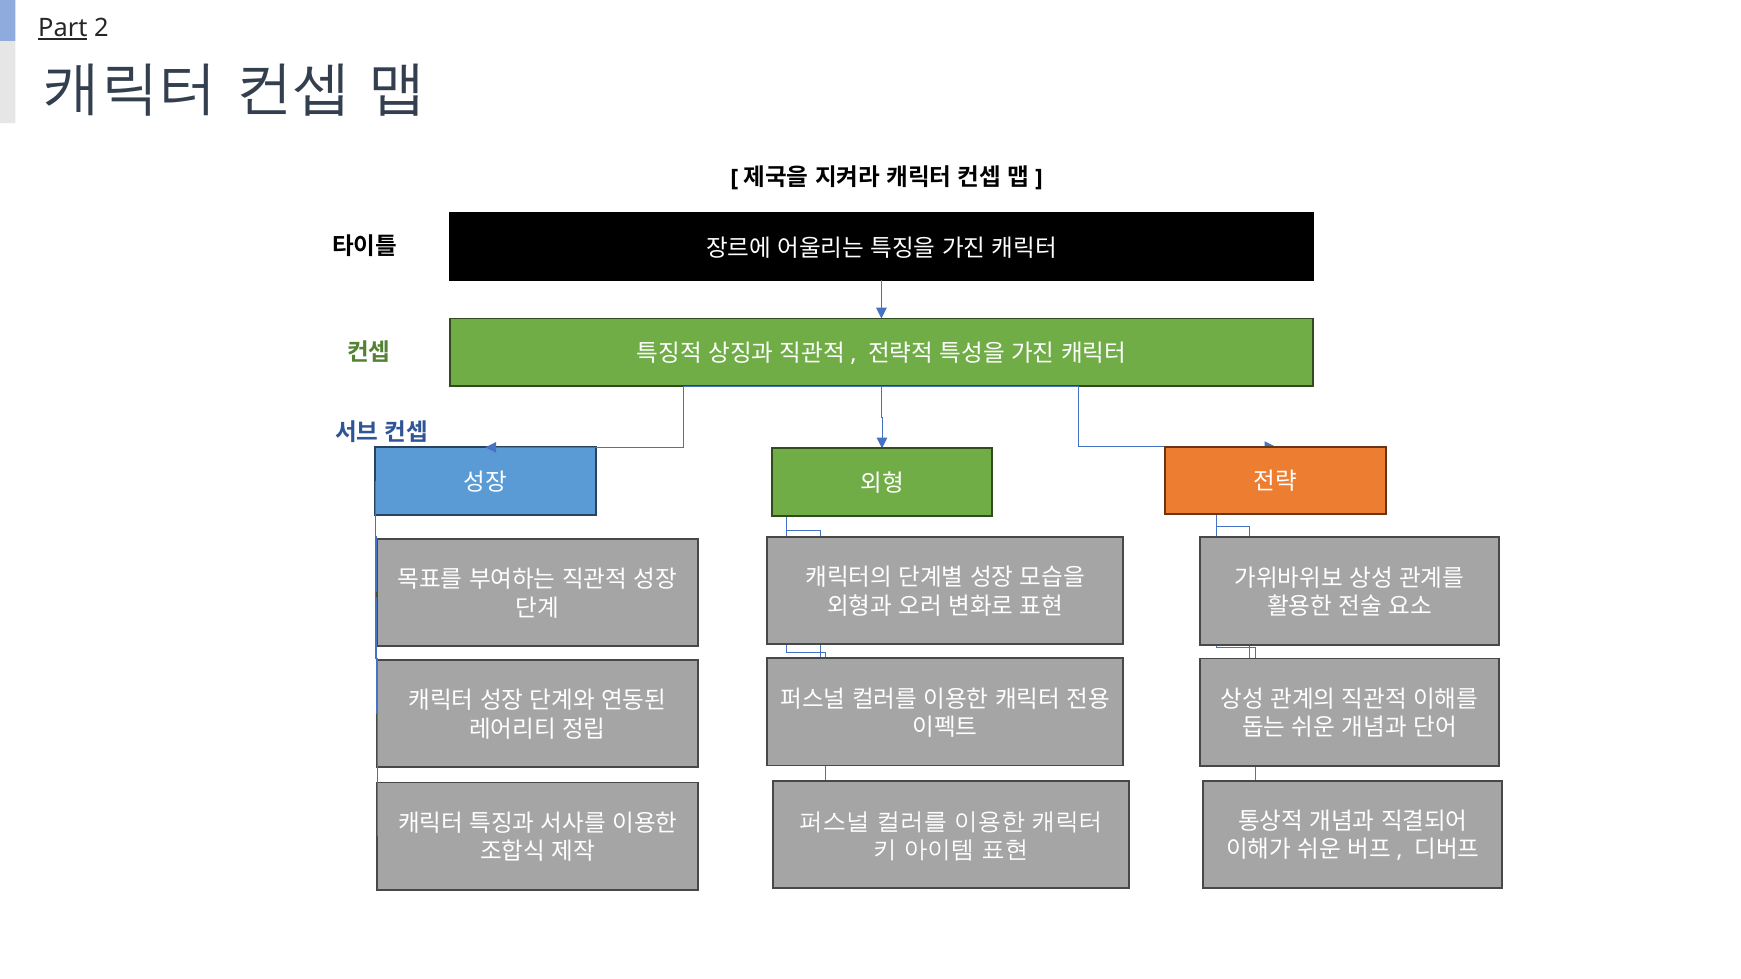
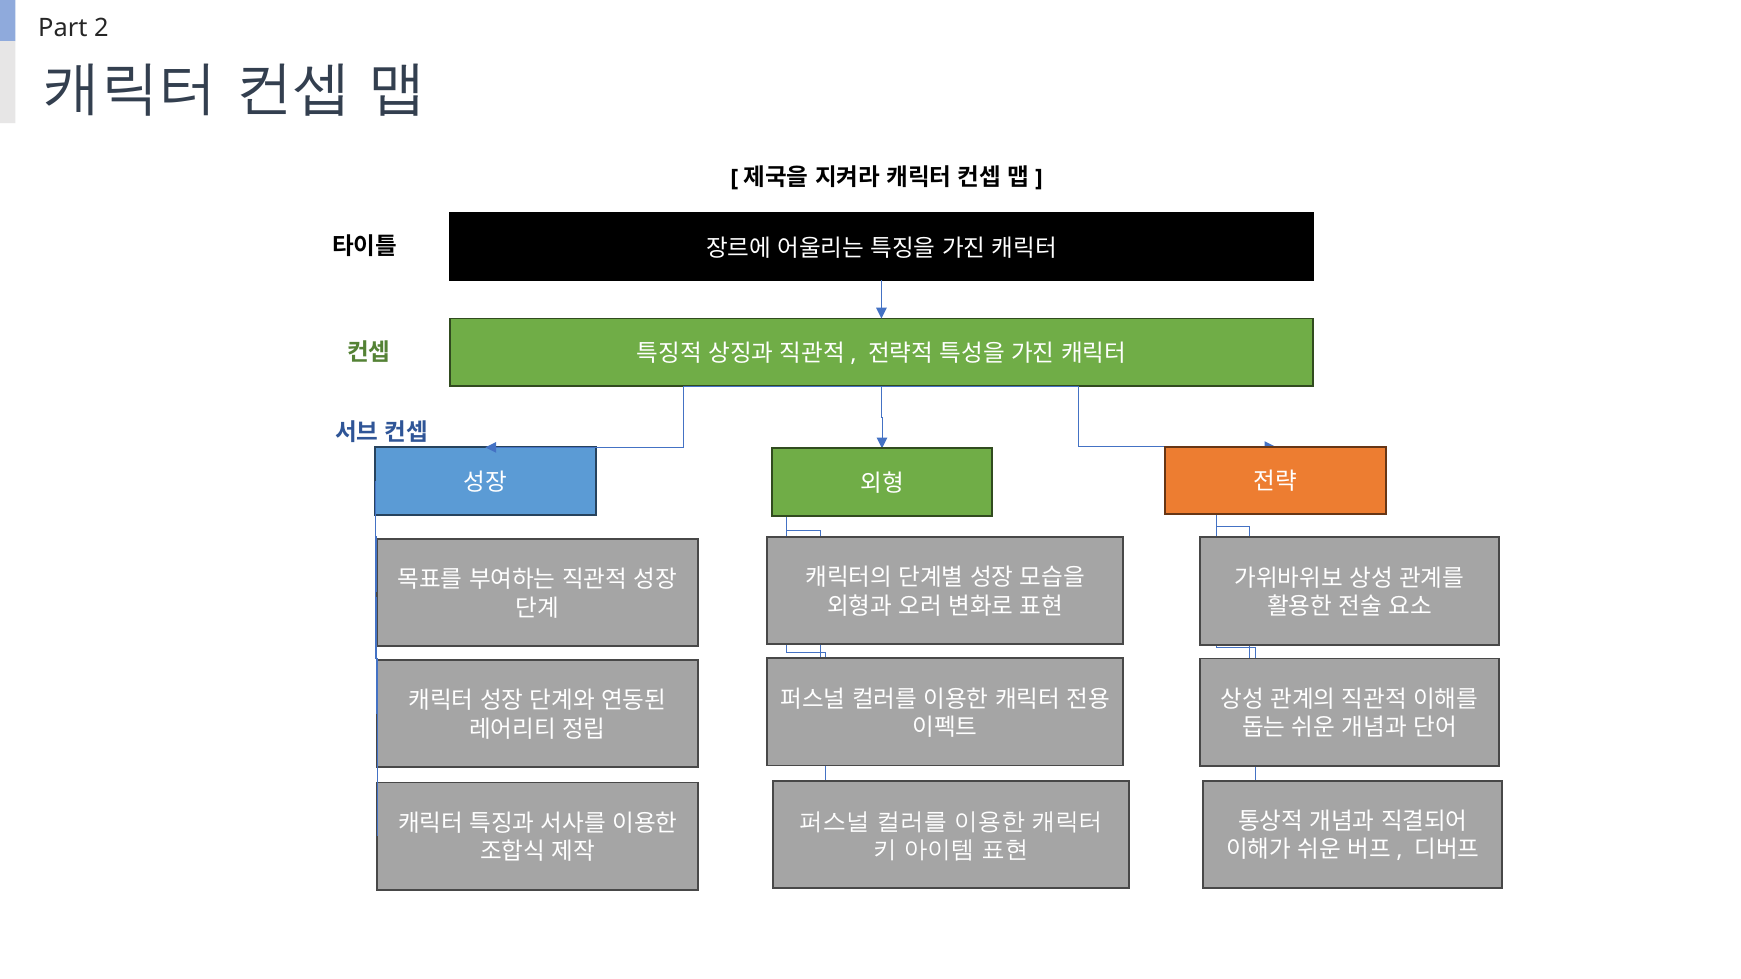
Part underline: present -> none
